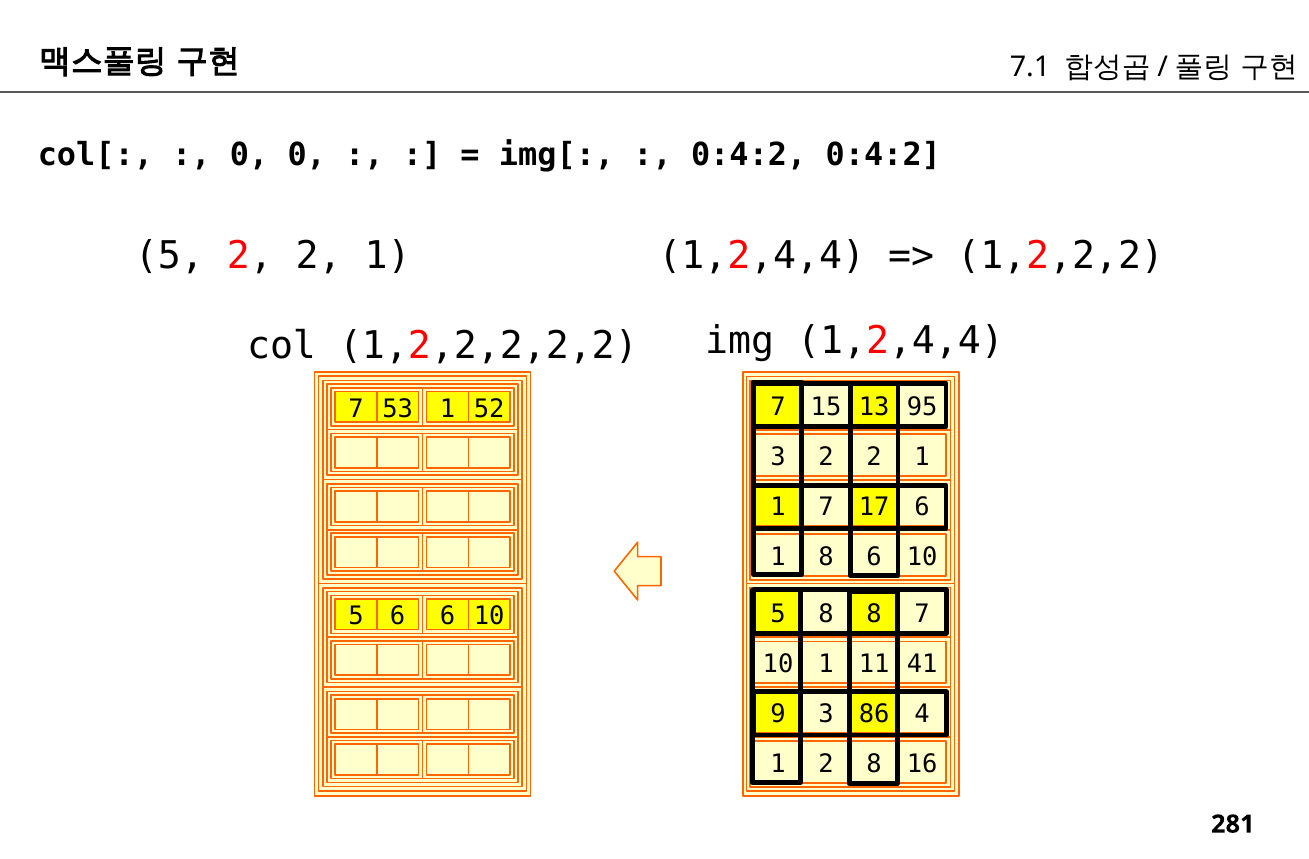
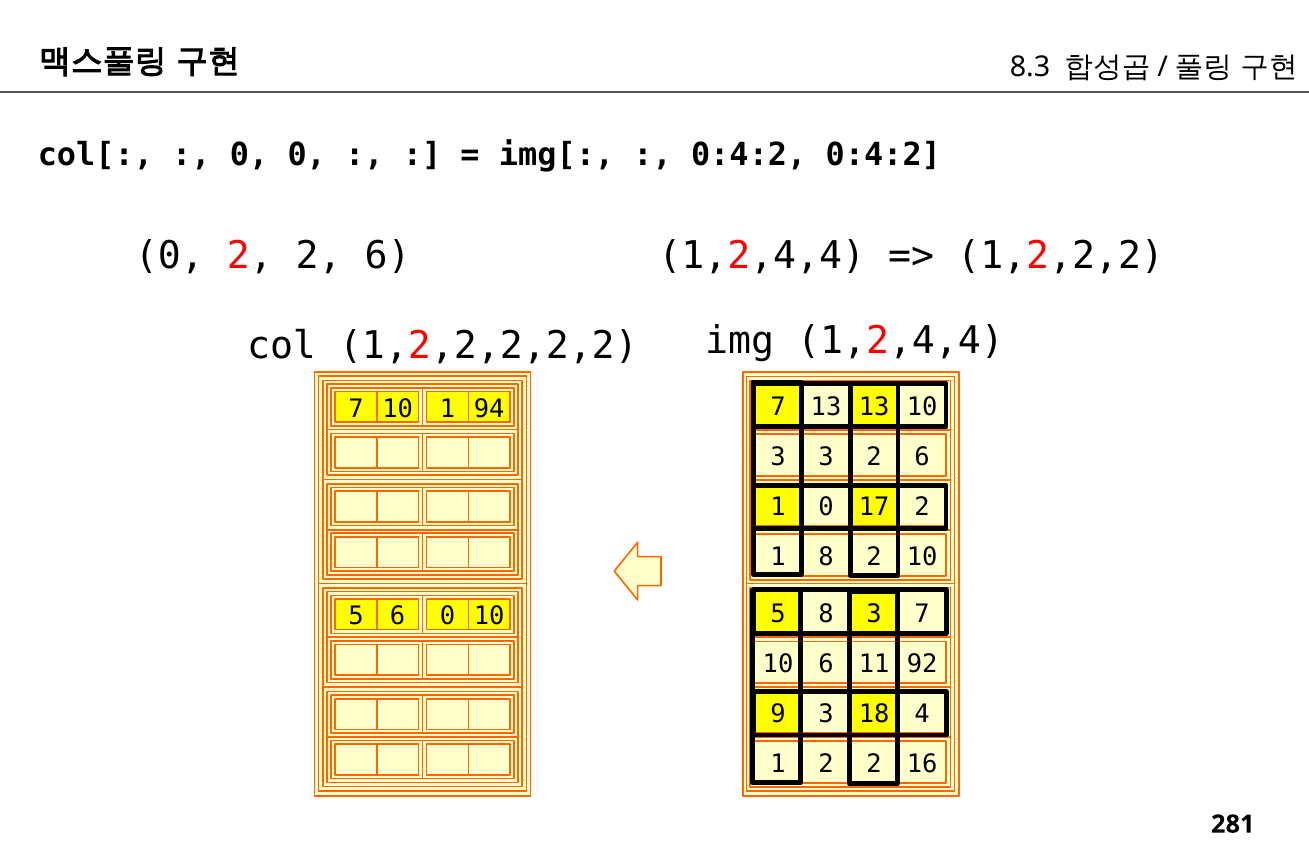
7.1: 7.1 -> 8.3
5 at (169, 256): 5 -> 0
1 at (388, 256): 1 -> 6
7 15: 15 -> 13
13 95: 95 -> 10
53 at (398, 409): 53 -> 10
52: 52 -> 94
3 2: 2 -> 3
1 at (922, 457): 1 -> 6
7 at (826, 507): 7 -> 0
17 6: 6 -> 2
8 6: 6 -> 2
8 8: 8 -> 3
6 6: 6 -> 0
10 1: 1 -> 6
41: 41 -> 92
86: 86 -> 18
1 2 8: 8 -> 2
